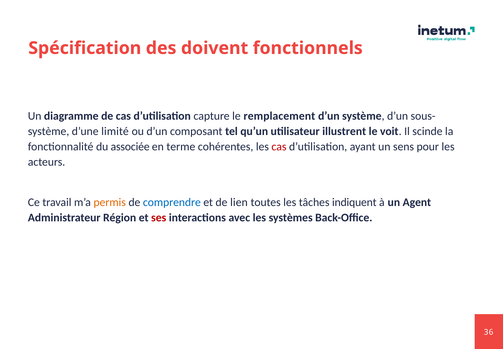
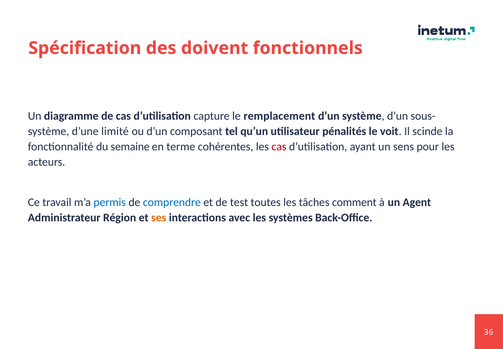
illustrent: illustrent -> pénalités
associée: associée -> semaine
permis colour: orange -> blue
lien: lien -> test
indiquent: indiquent -> comment
ses colour: red -> orange
